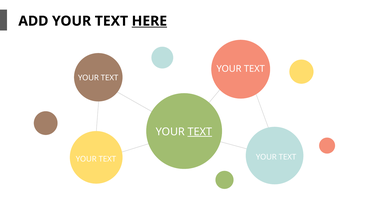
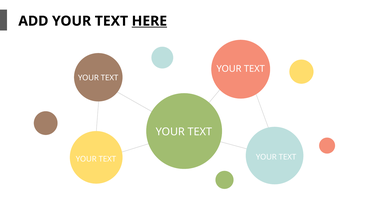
TEXT at (200, 132) underline: present -> none
